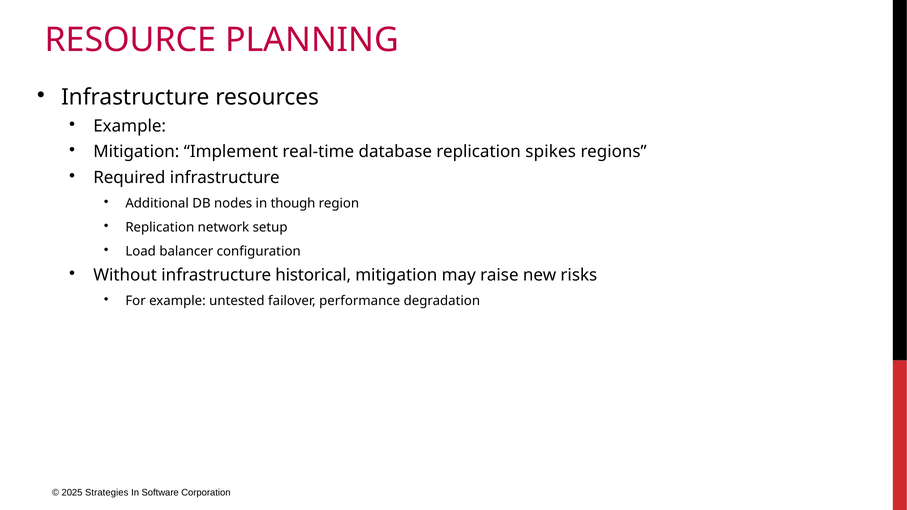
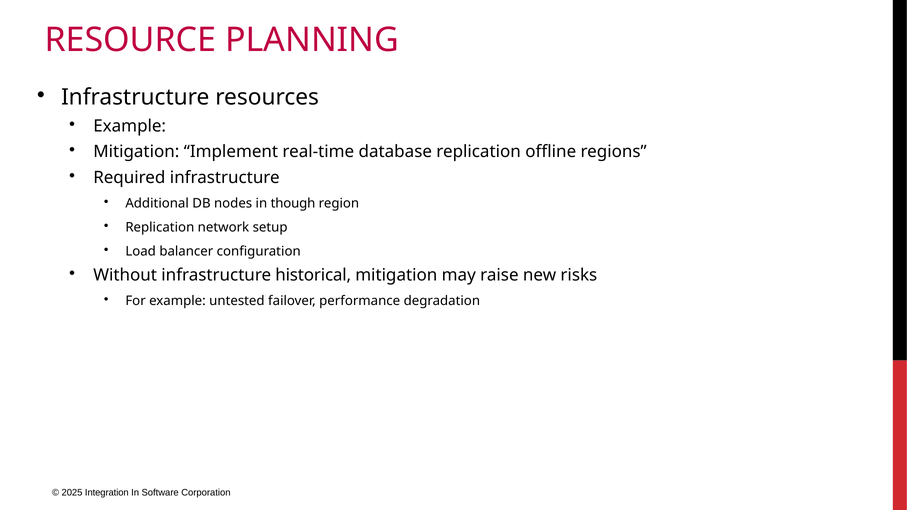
spikes: spikes -> offline
Strategies: Strategies -> Integration
